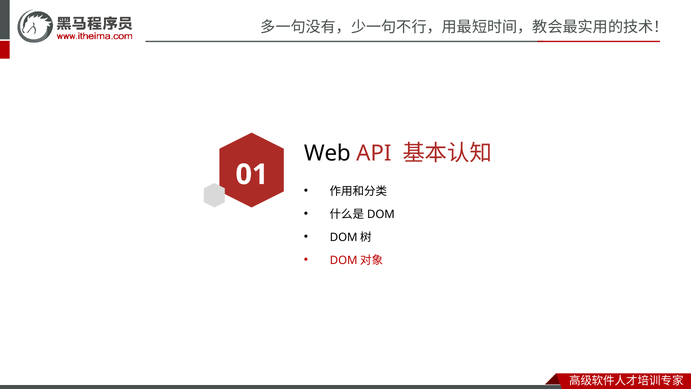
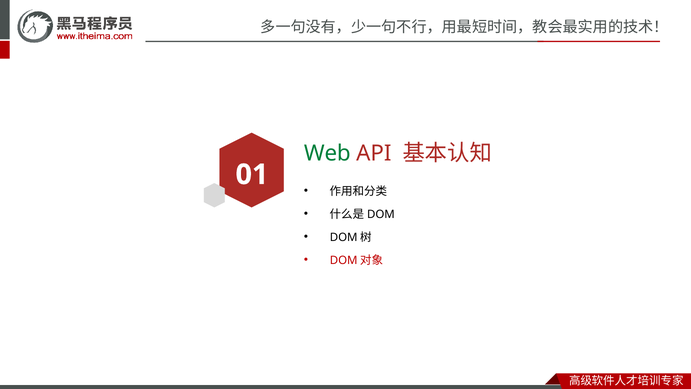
Web colour: black -> green
